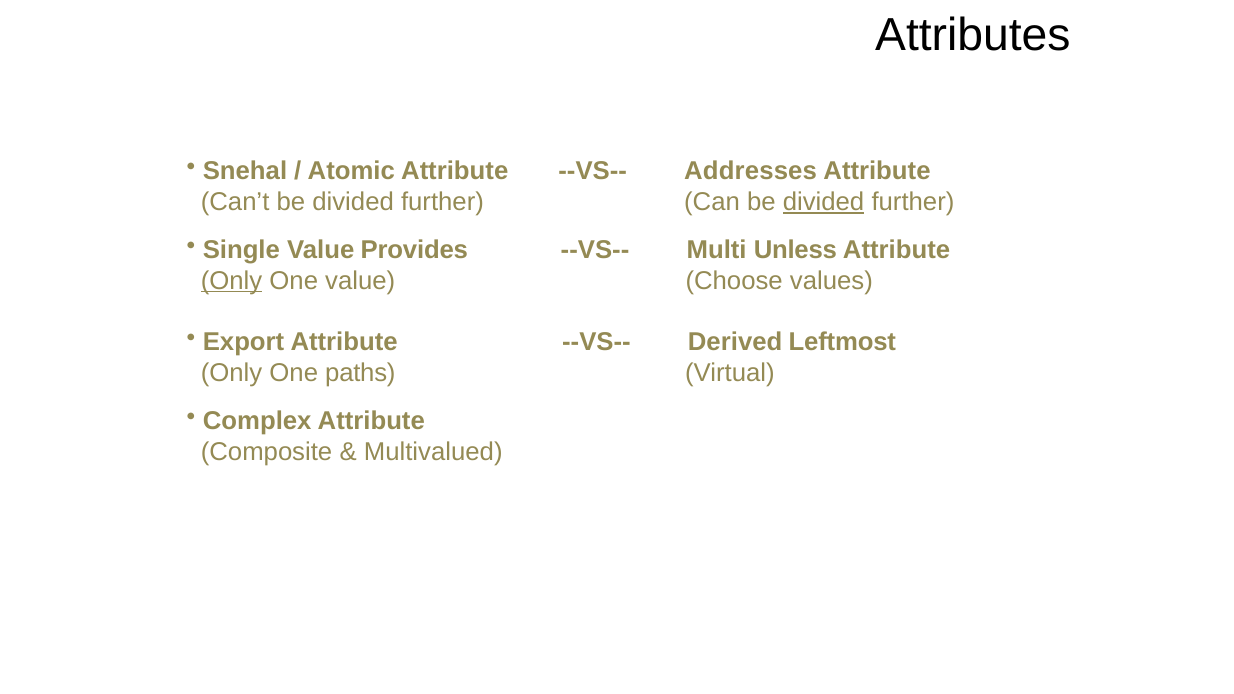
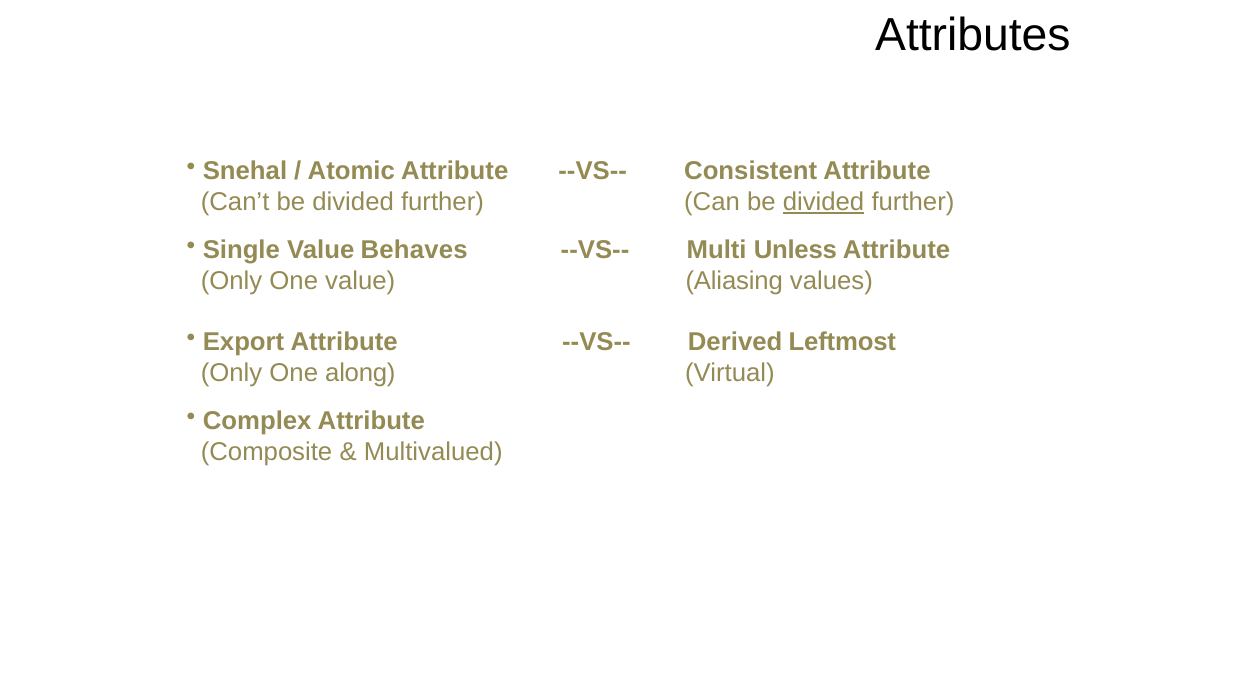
Addresses: Addresses -> Consistent
Provides: Provides -> Behaves
Only at (232, 281) underline: present -> none
Choose: Choose -> Aliasing
paths: paths -> along
